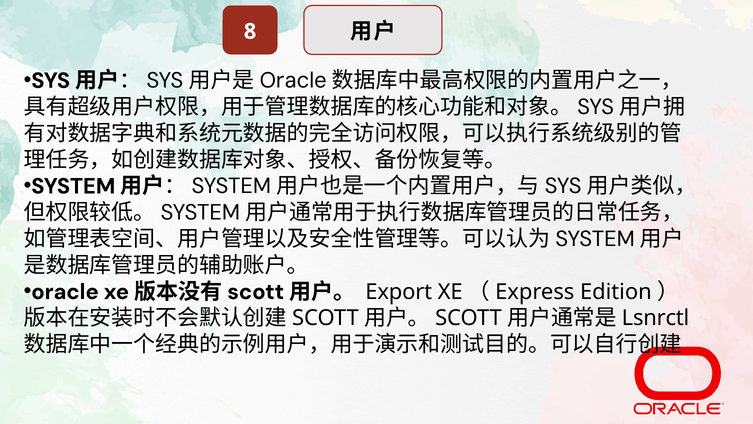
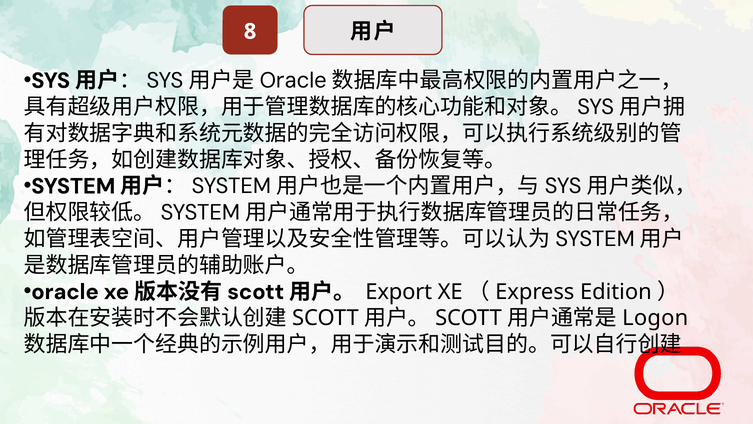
Lsnrctl: Lsnrctl -> Logon
